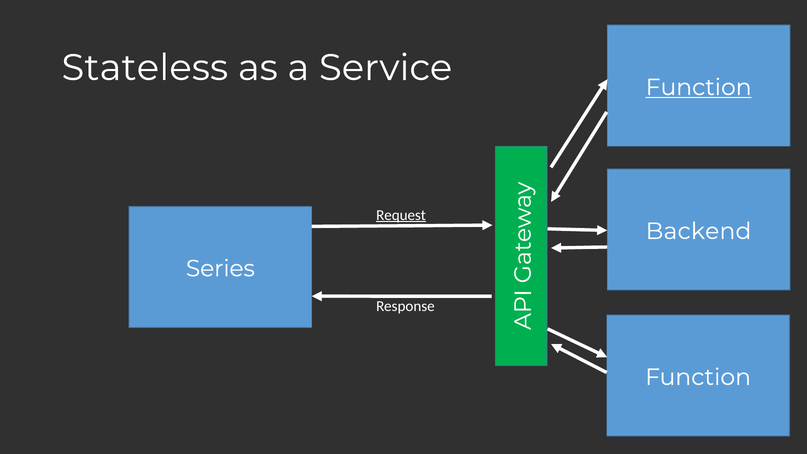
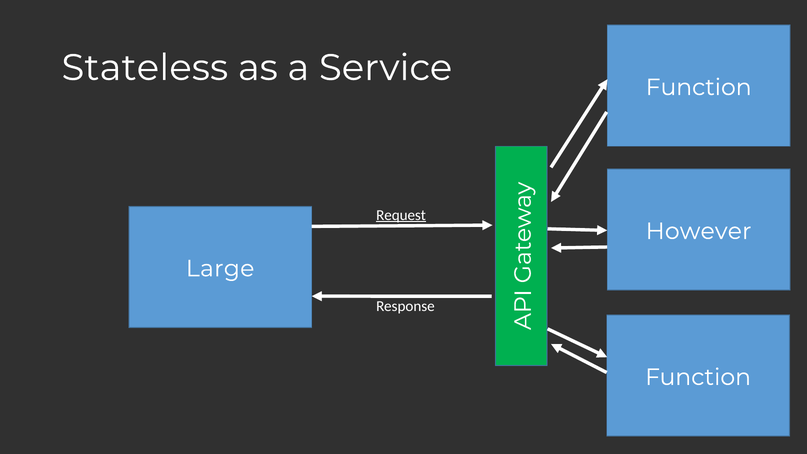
Function at (699, 87) underline: present -> none
Backend: Backend -> However
Series: Series -> Large
